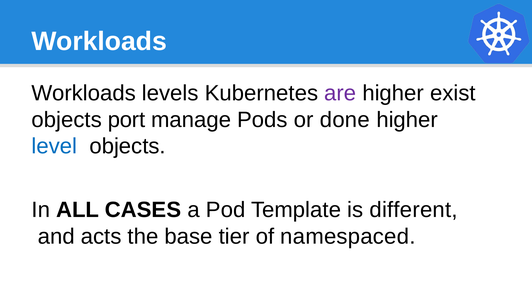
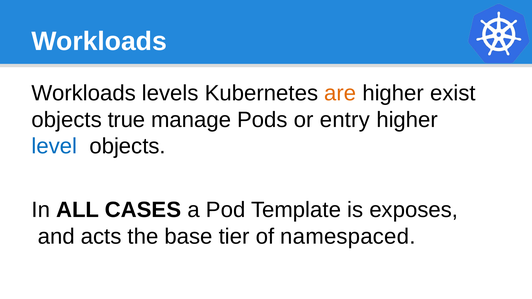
are colour: purple -> orange
port: port -> true
done: done -> entry
different: different -> exposes
